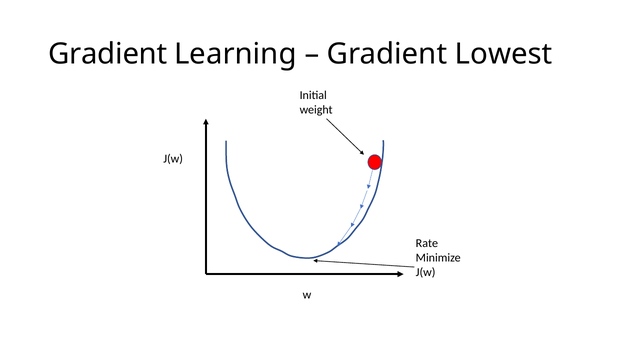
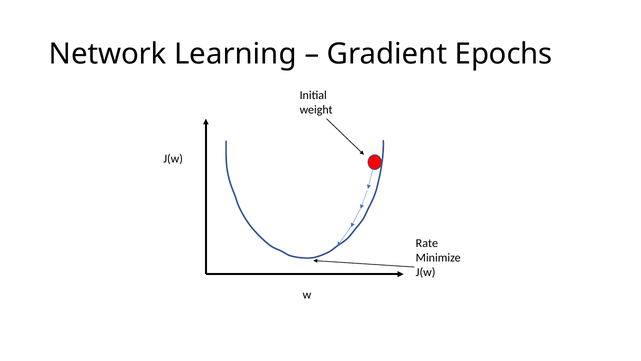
Gradient at (108, 54): Gradient -> Network
Lowest: Lowest -> Epochs
